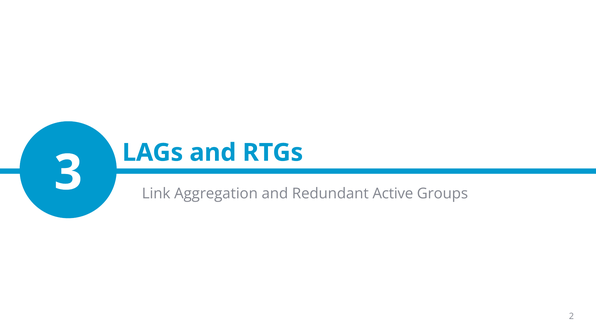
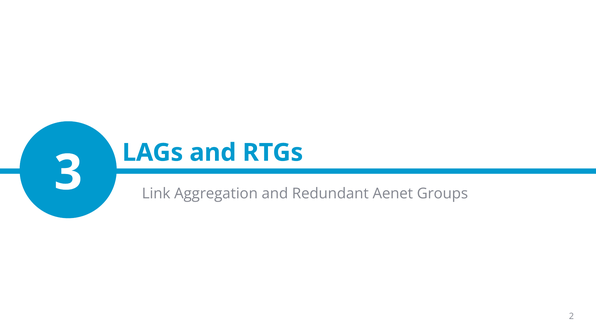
Active: Active -> Aenet
